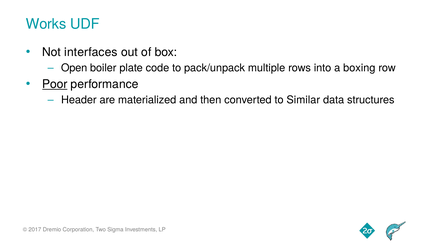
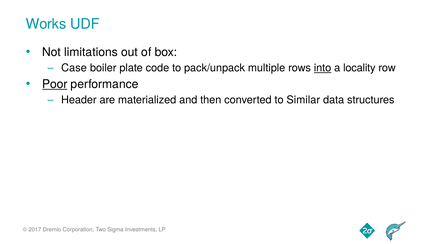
interfaces: interfaces -> limitations
Open: Open -> Case
into underline: none -> present
boxing: boxing -> locality
